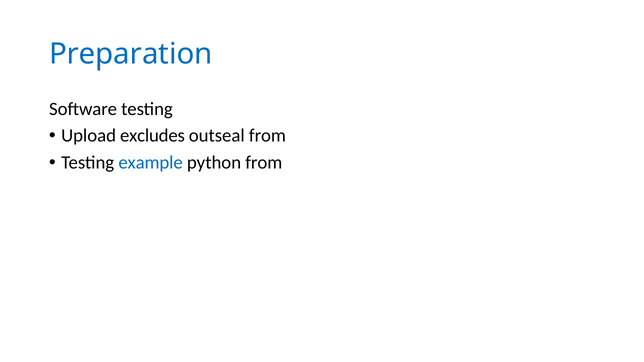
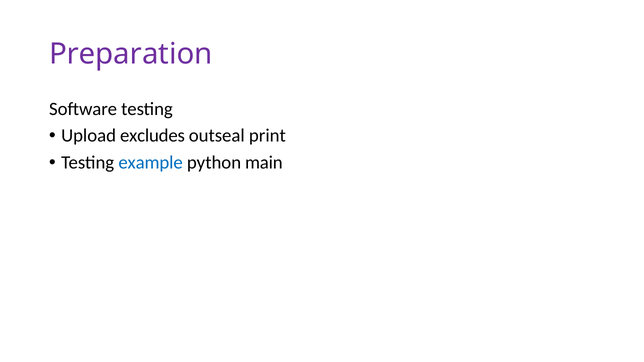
Preparation colour: blue -> purple
outseal from: from -> print
python from: from -> main
